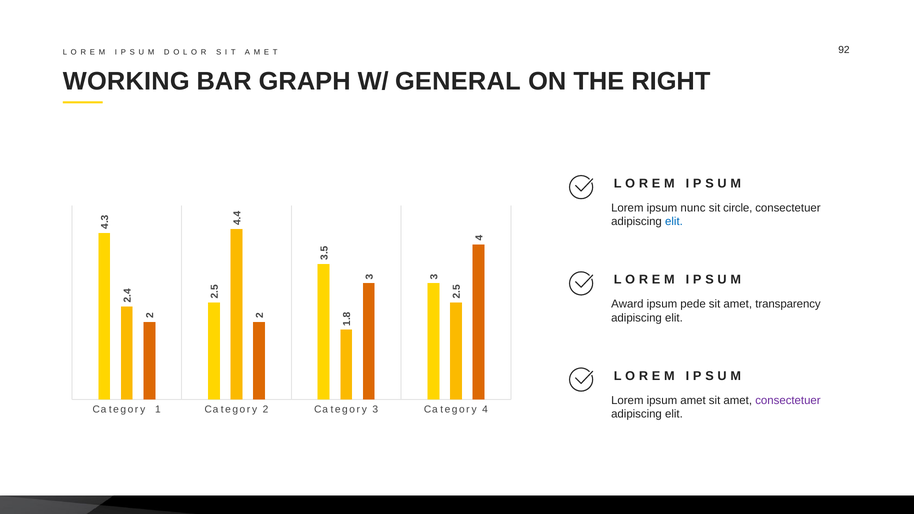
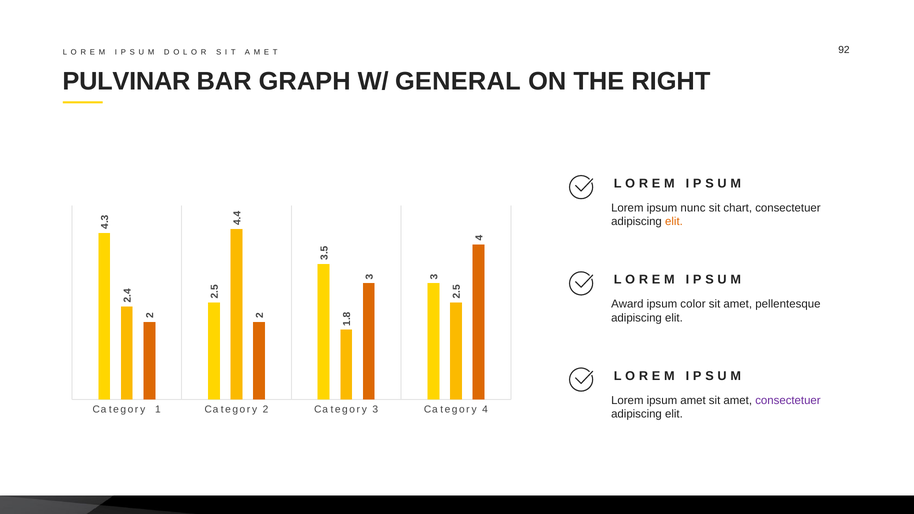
WORKING: WORKING -> PULVINAR
circle: circle -> chart
elit at (674, 222) colour: blue -> orange
pede: pede -> color
transparency: transparency -> pellentesque
